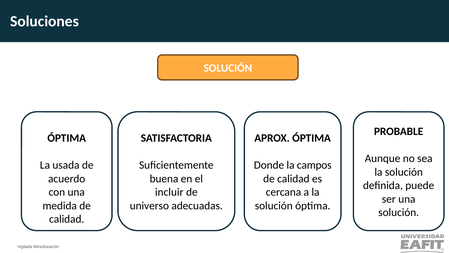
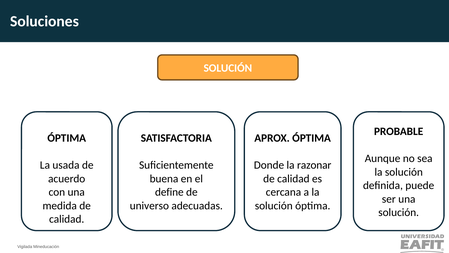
campos: campos -> razonar
incluir: incluir -> define
